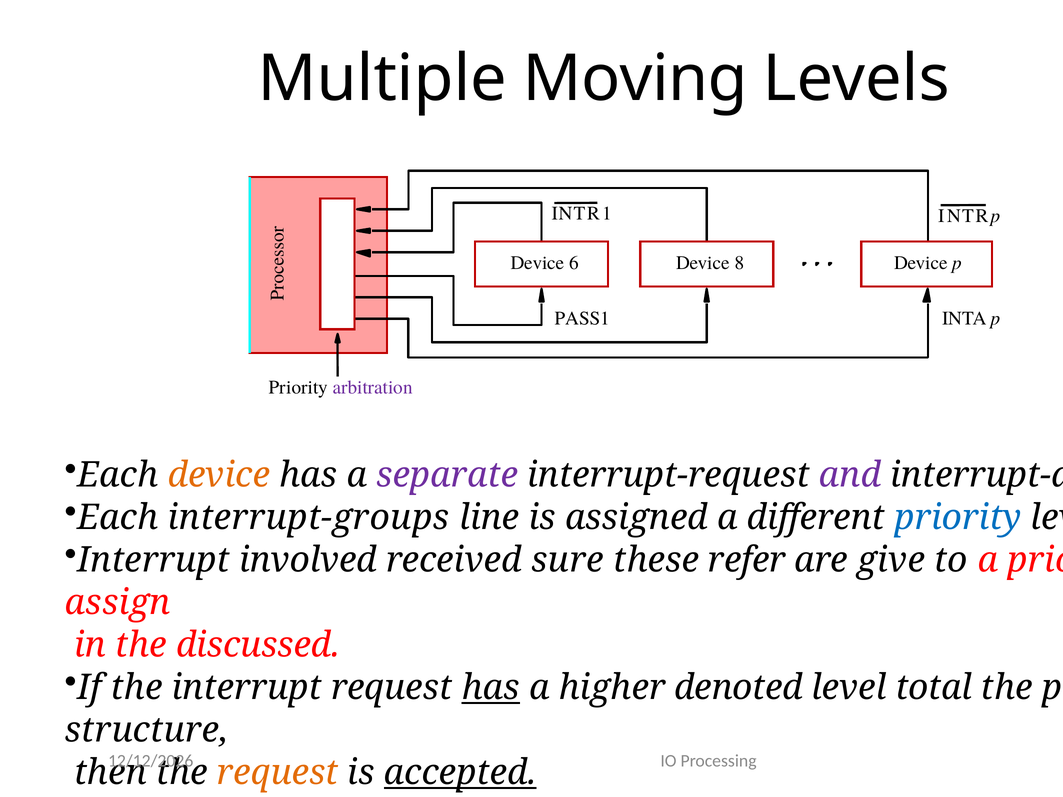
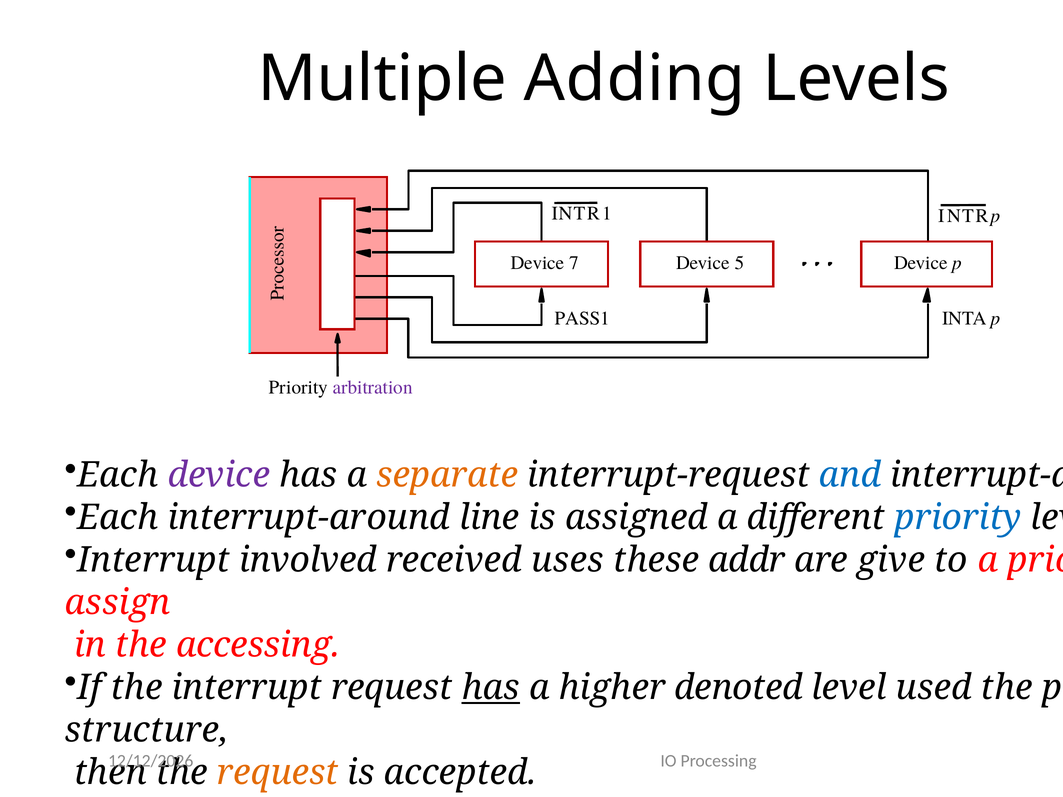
Moving: Moving -> Adding
6: 6 -> 7
8: 8 -> 5
device at (219, 475) colour: orange -> purple
separate colour: purple -> orange
and colour: purple -> blue
interrupt-groups: interrupt-groups -> interrupt-around
sure: sure -> uses
refer: refer -> addr
discussed: discussed -> accessing
total: total -> used
accepted underline: present -> none
